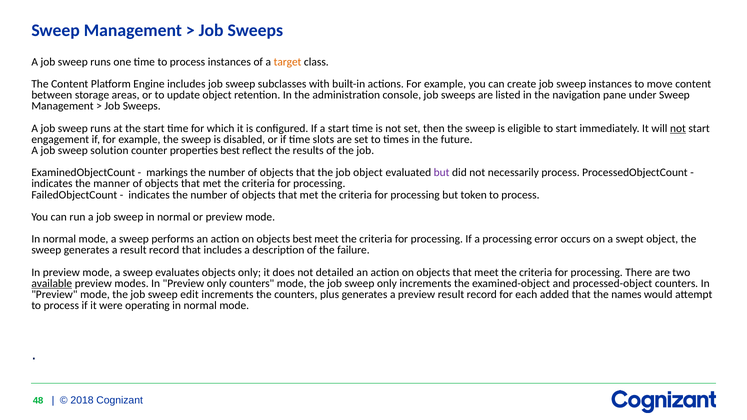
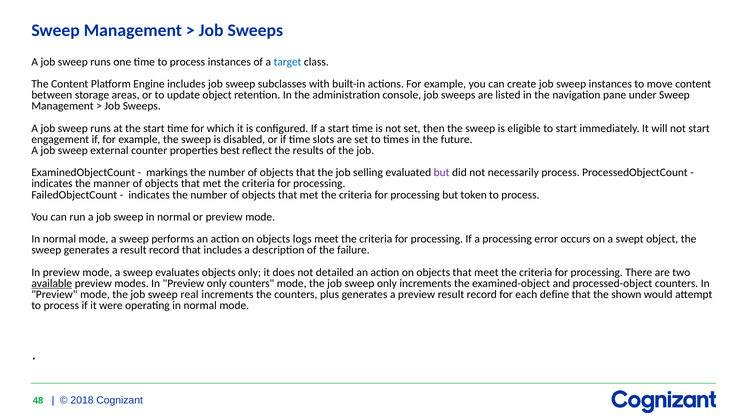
target colour: orange -> blue
not at (678, 128) underline: present -> none
solution: solution -> external
job object: object -> selling
objects best: best -> logs
edit: edit -> real
added: added -> define
names: names -> shown
